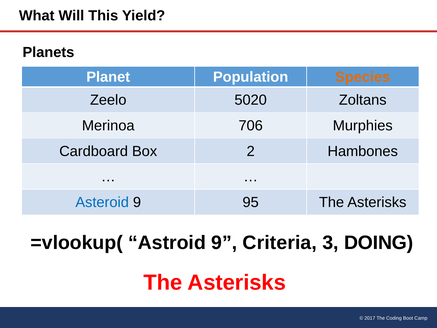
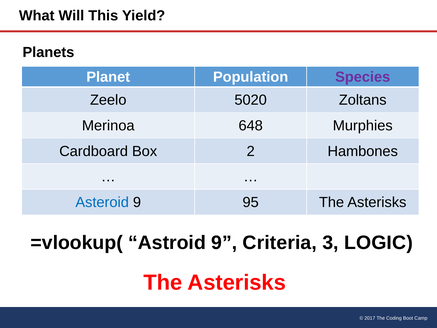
Species colour: orange -> purple
706: 706 -> 648
DOING: DOING -> LOGIC
